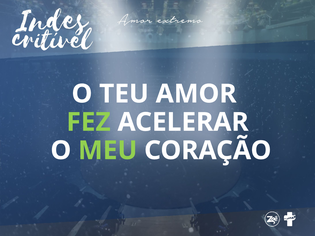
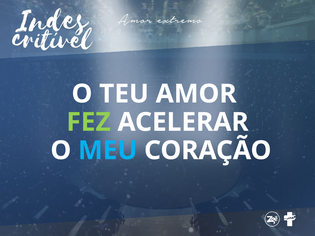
MEU colour: light green -> light blue
